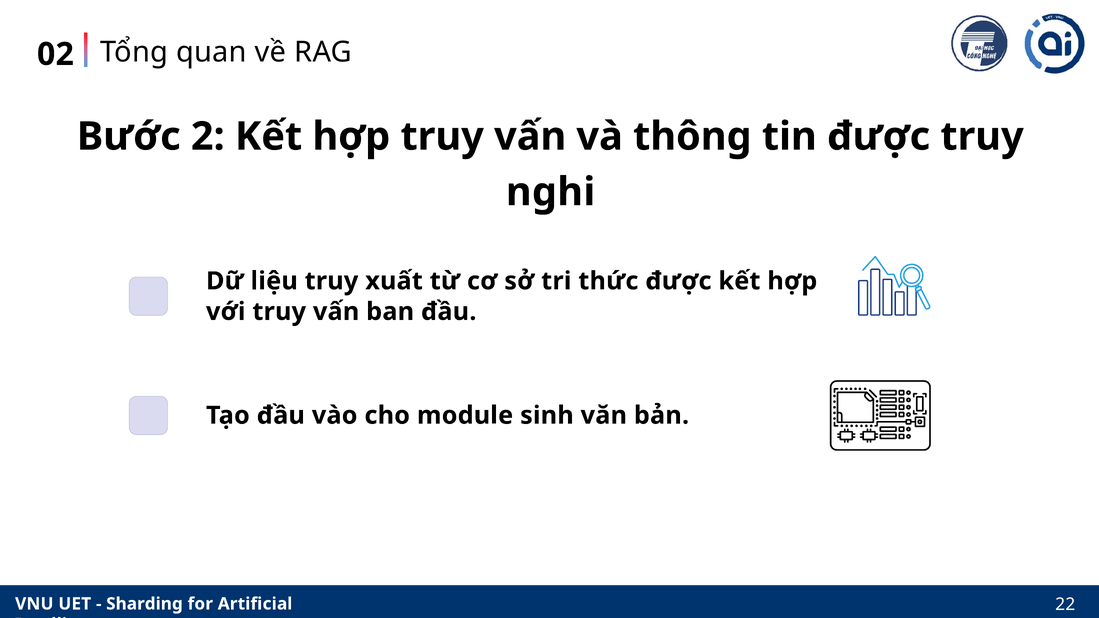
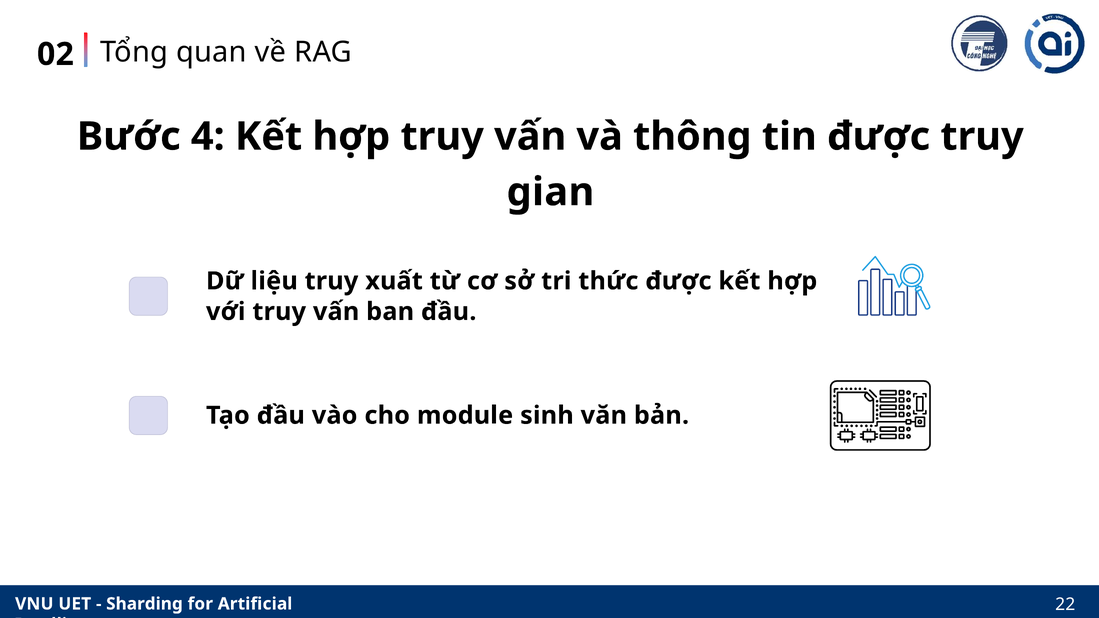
2: 2 -> 4
nghi: nghi -> gian
